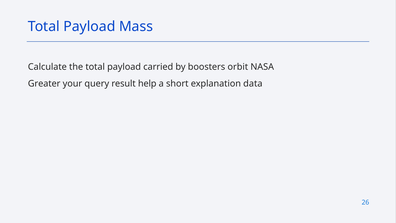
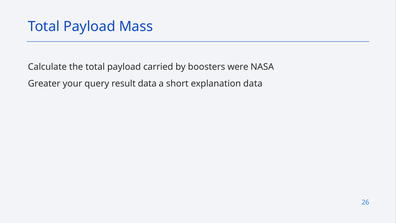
orbit: orbit -> were
result help: help -> data
